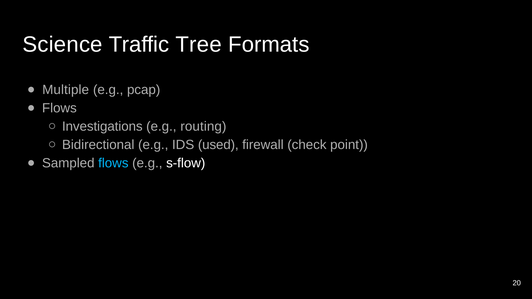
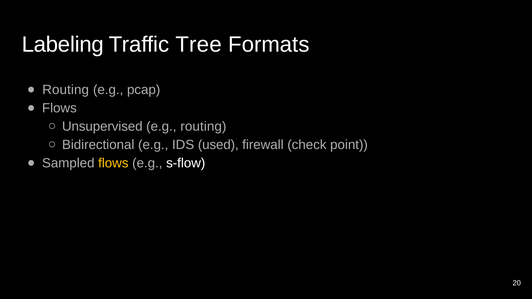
Science: Science -> Labeling
Multiple at (66, 90): Multiple -> Routing
Investigations: Investigations -> Unsupervised
flows at (113, 163) colour: light blue -> yellow
